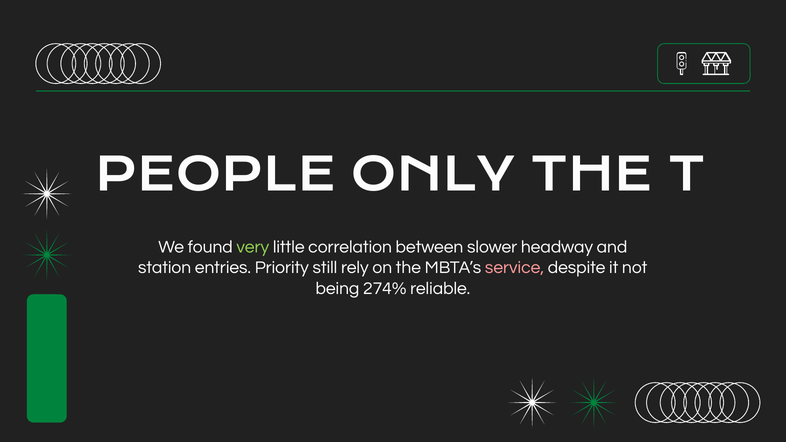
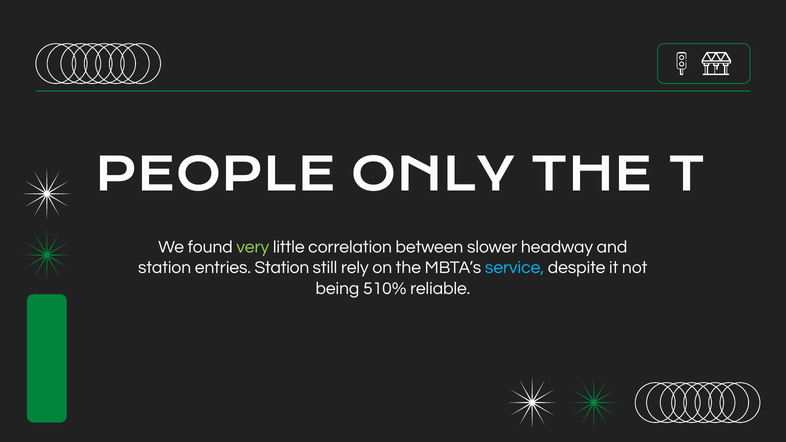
entries Priority: Priority -> Station
service colour: pink -> light blue
274%: 274% -> 510%
